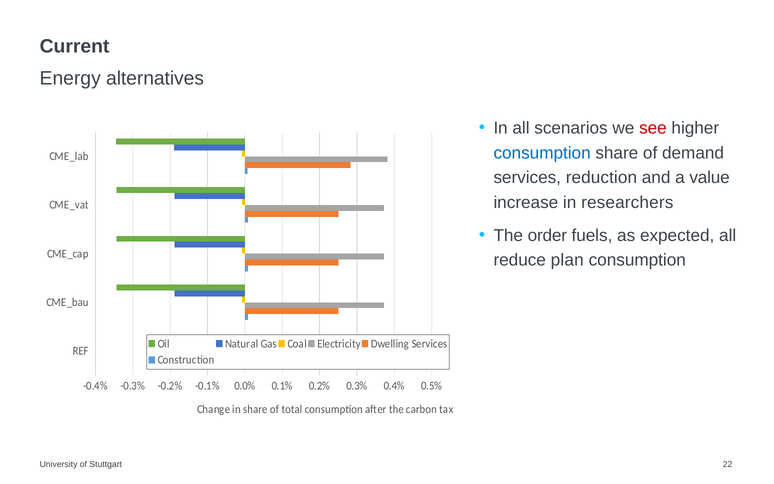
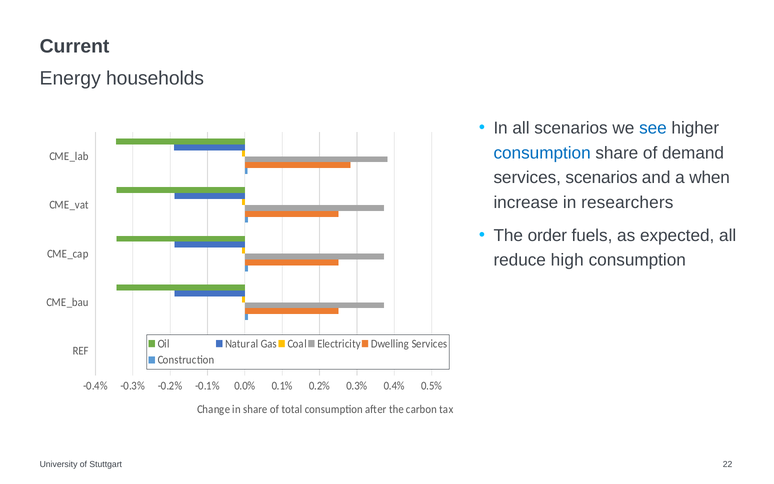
alternatives: alternatives -> households
see colour: red -> blue
services reduction: reduction -> scenarios
value: value -> when
plan: plan -> high
